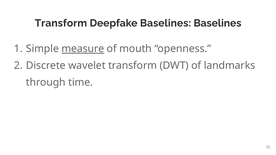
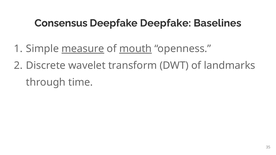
Transform at (61, 23): Transform -> Consensus
Deepfake Baselines: Baselines -> Deepfake
mouth underline: none -> present
